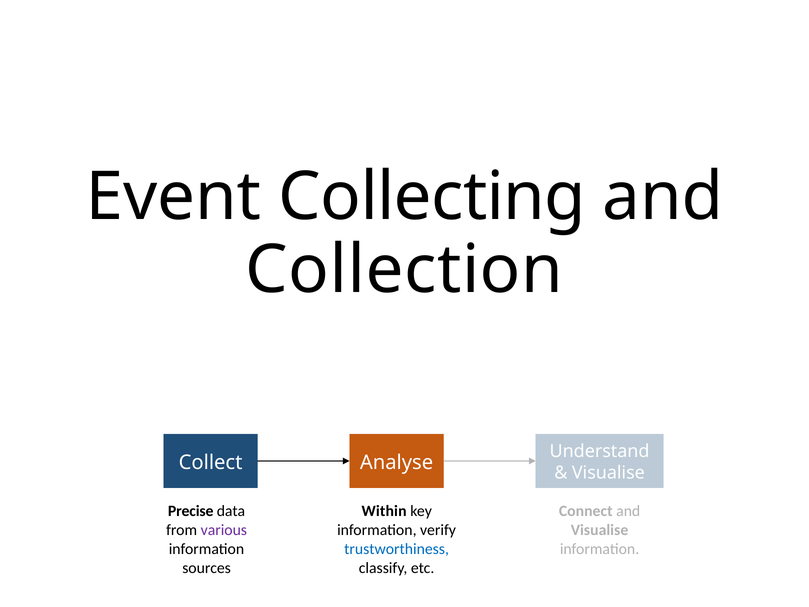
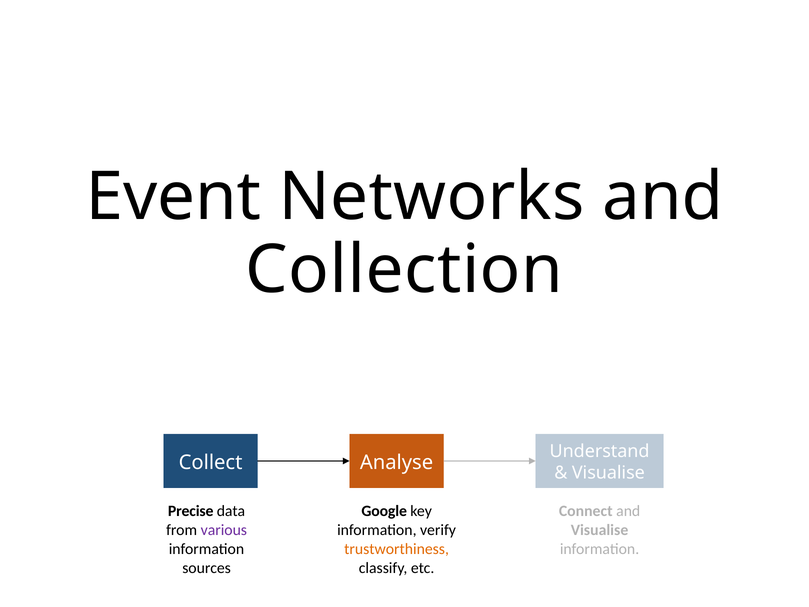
Collecting: Collecting -> Networks
Within: Within -> Google
trustworthiness colour: blue -> orange
